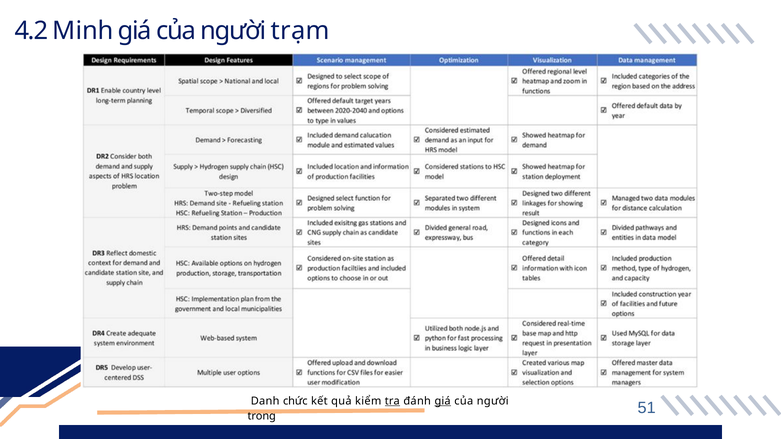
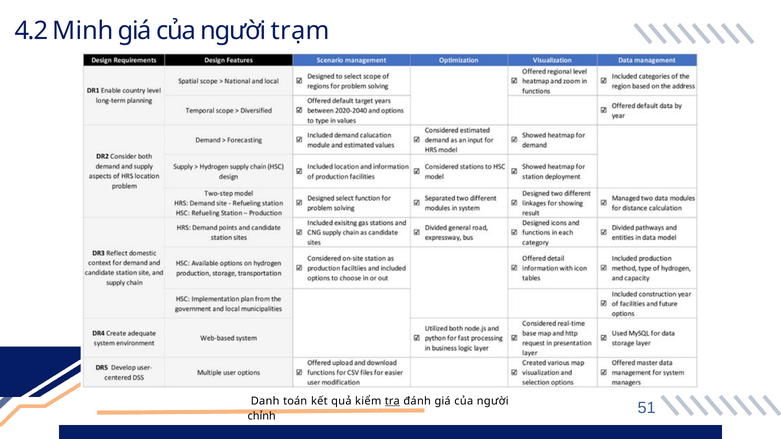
chức: chức -> toán
giá at (443, 401) underline: present -> none
trong: trong -> chỉnh
